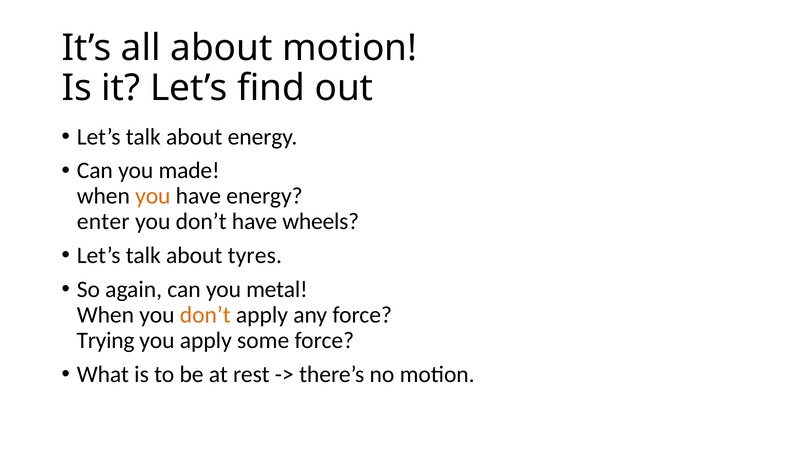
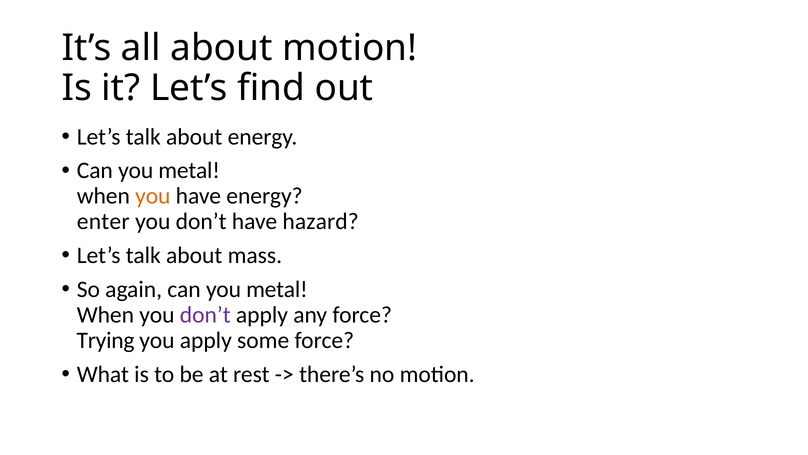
made at (189, 170): made -> metal
wheels: wheels -> hazard
tyres: tyres -> mass
don’t at (205, 315) colour: orange -> purple
